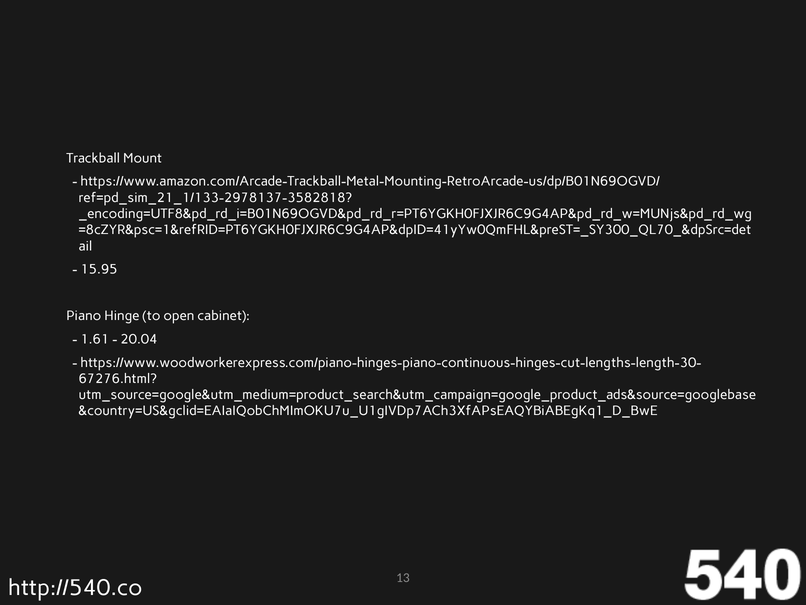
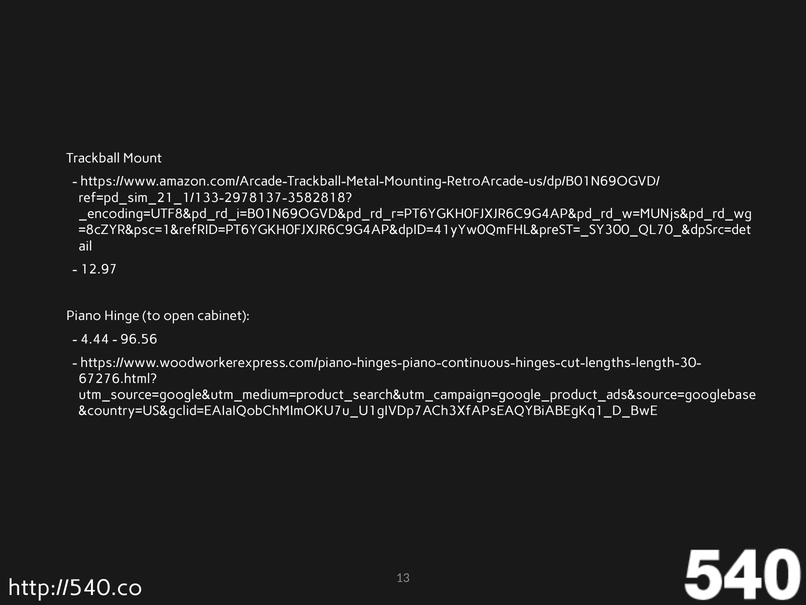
15.95: 15.95 -> 12.97
1.61: 1.61 -> 4.44
20.04: 20.04 -> 96.56
